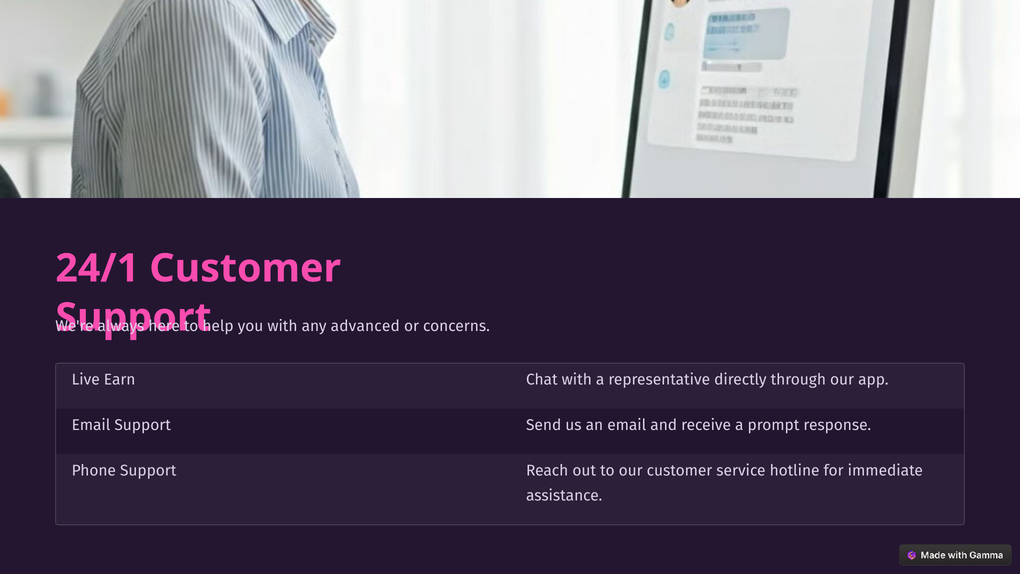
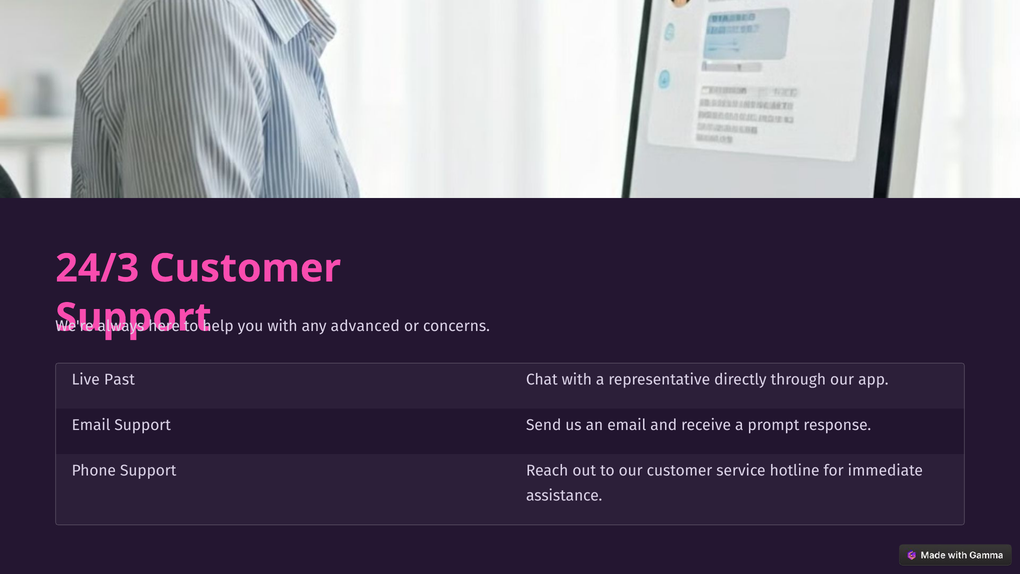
24/1: 24/1 -> 24/3
Earn: Earn -> Past
